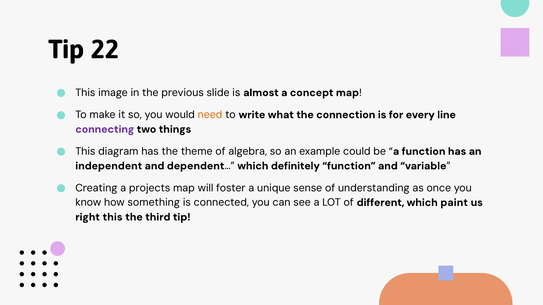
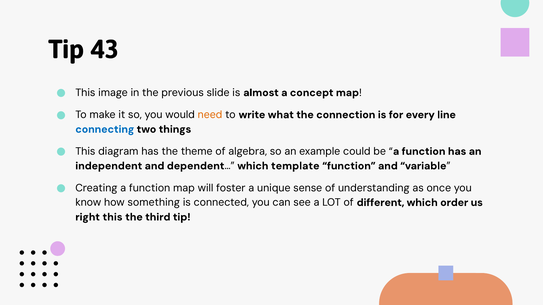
22: 22 -> 43
connecting colour: purple -> blue
definitely: definitely -> template
Creating a projects: projects -> function
paint: paint -> order
